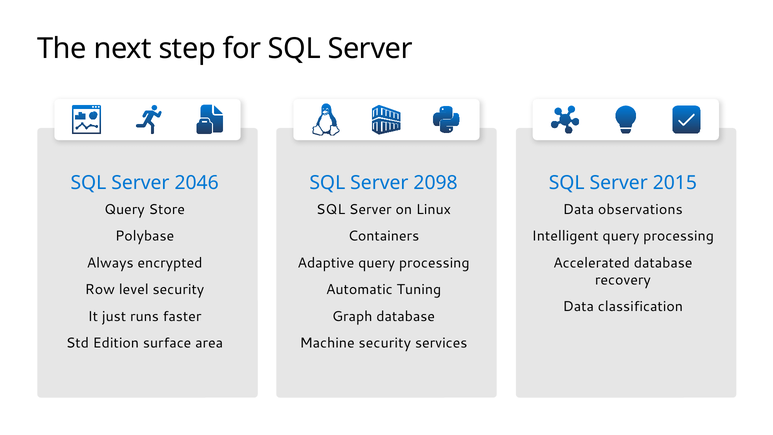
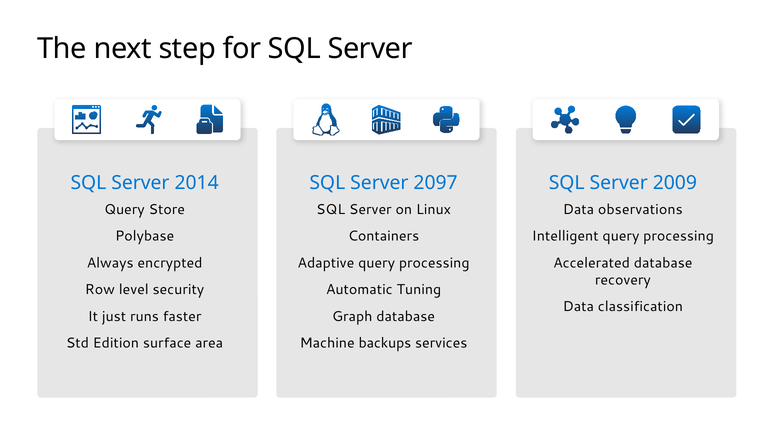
2046: 2046 -> 2014
2098: 2098 -> 2097
2015: 2015 -> 2009
Machine security: security -> backups
